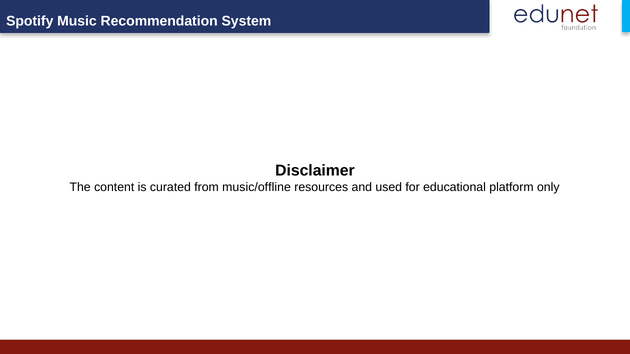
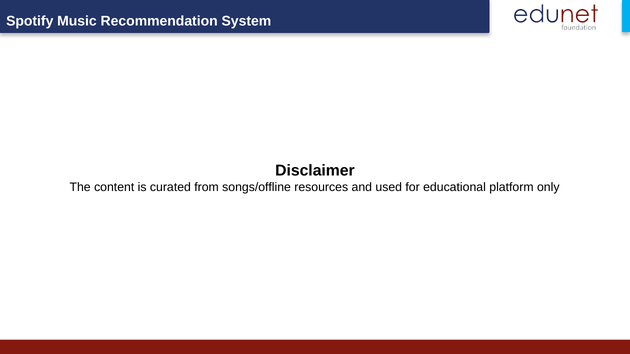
music/offline: music/offline -> songs/offline
